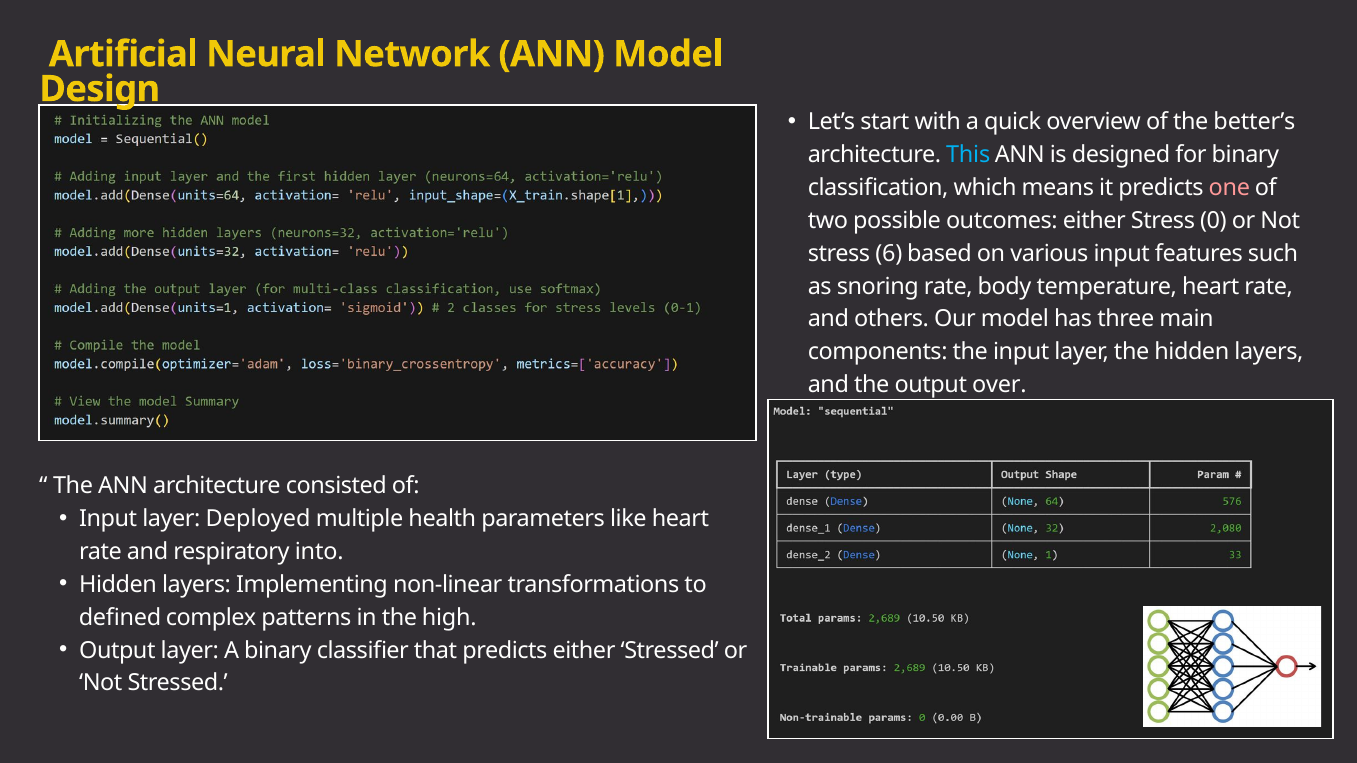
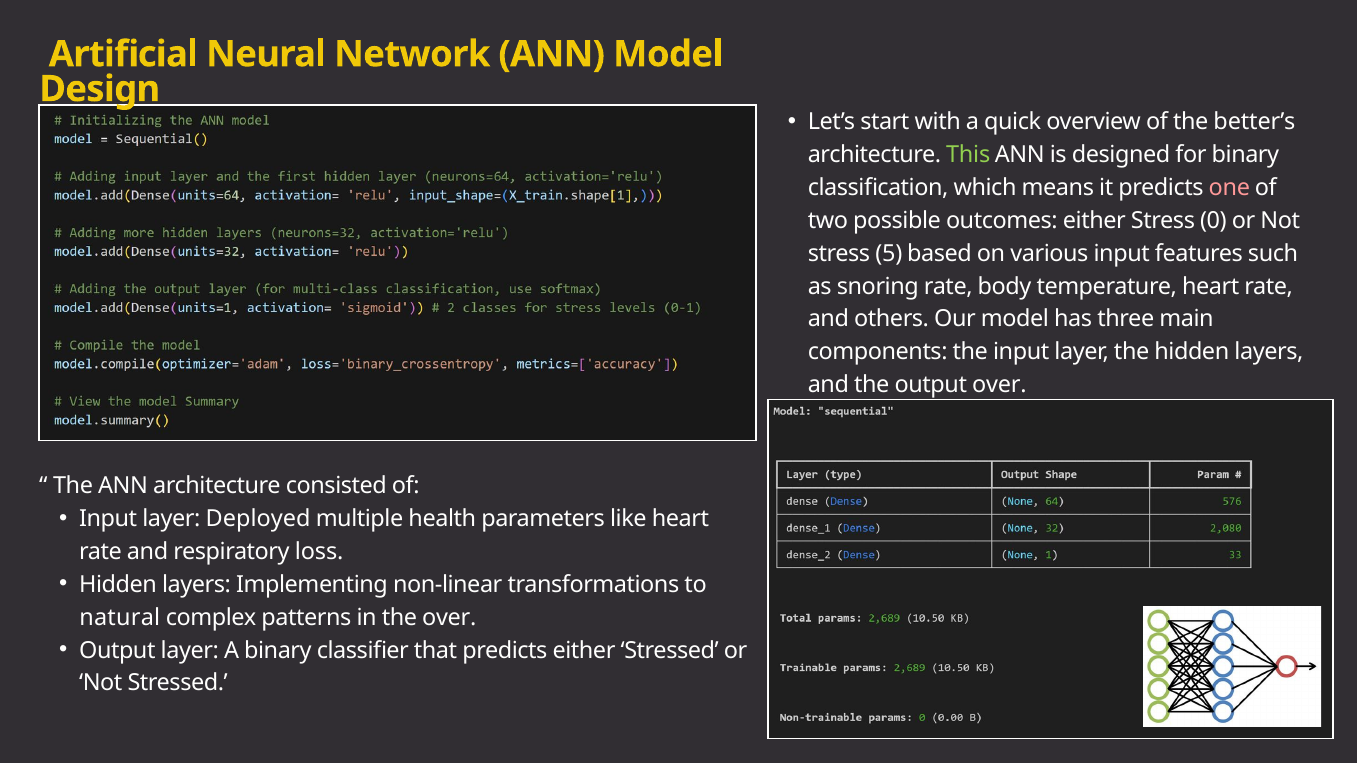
This colour: light blue -> light green
6: 6 -> 5
into: into -> loss
defined: defined -> natural
the high: high -> over
